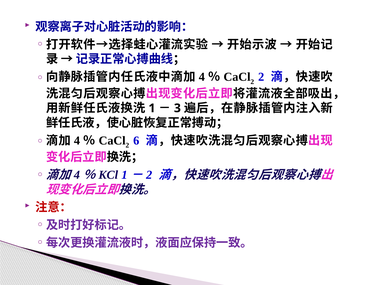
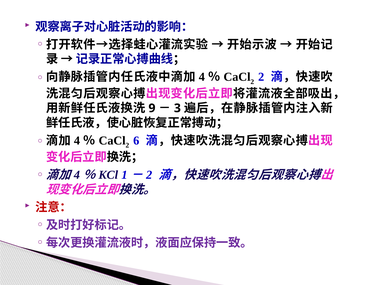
1: 1 -> 9
